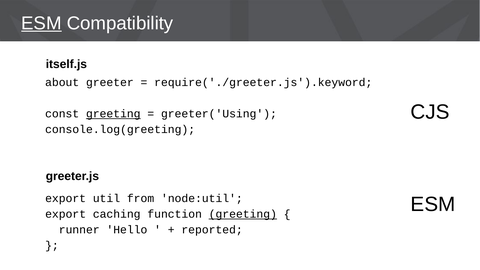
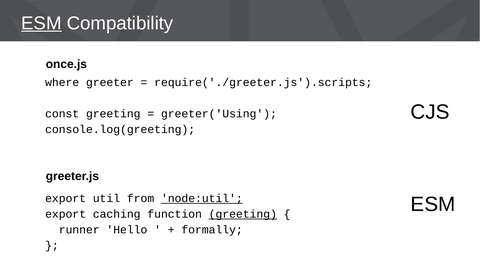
itself.js: itself.js -> once.js
about: about -> where
require('./greeter.js').keyword: require('./greeter.js').keyword -> require('./greeter.js').scripts
greeting at (113, 114) underline: present -> none
node:util underline: none -> present
reported: reported -> formally
